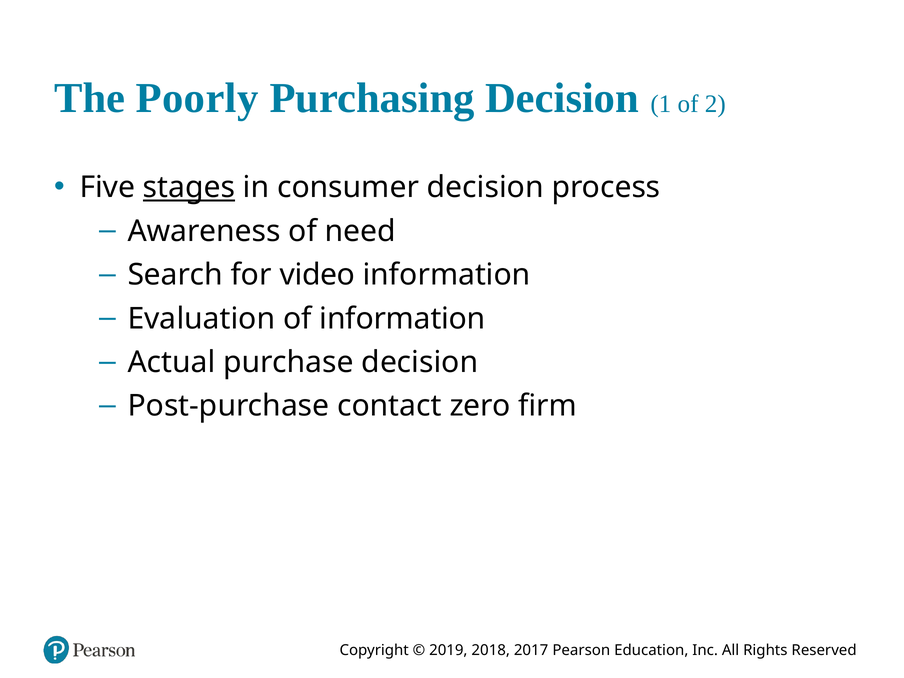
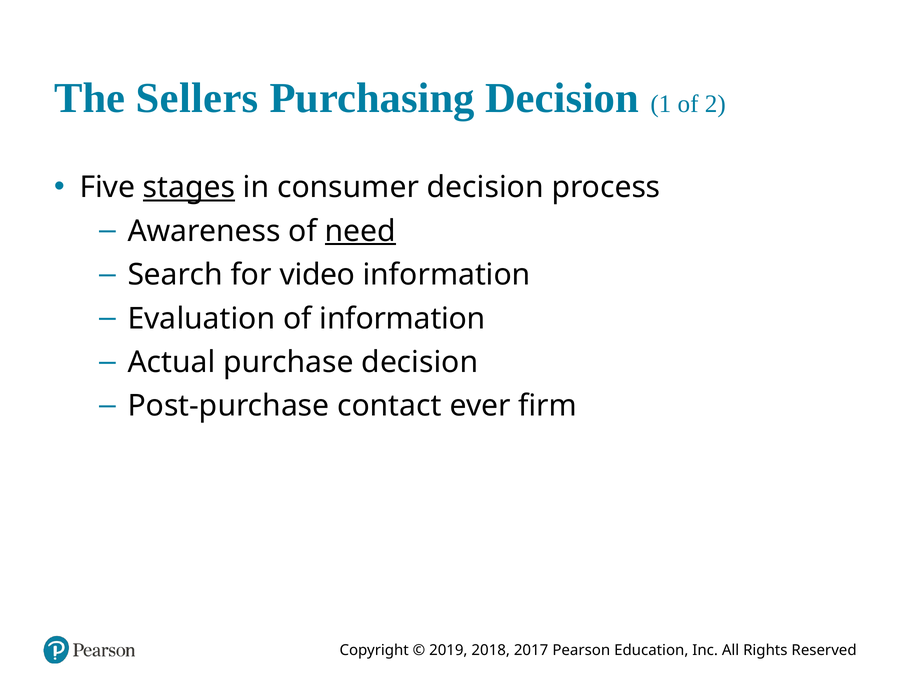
Poorly: Poorly -> Sellers
need underline: none -> present
zero: zero -> ever
